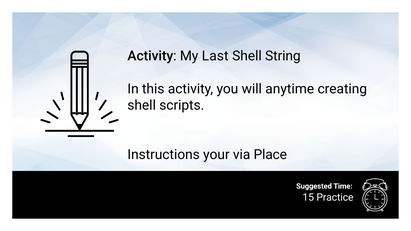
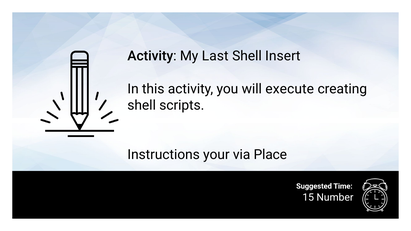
String: String -> Insert
anytime: anytime -> execute
Practice: Practice -> Number
